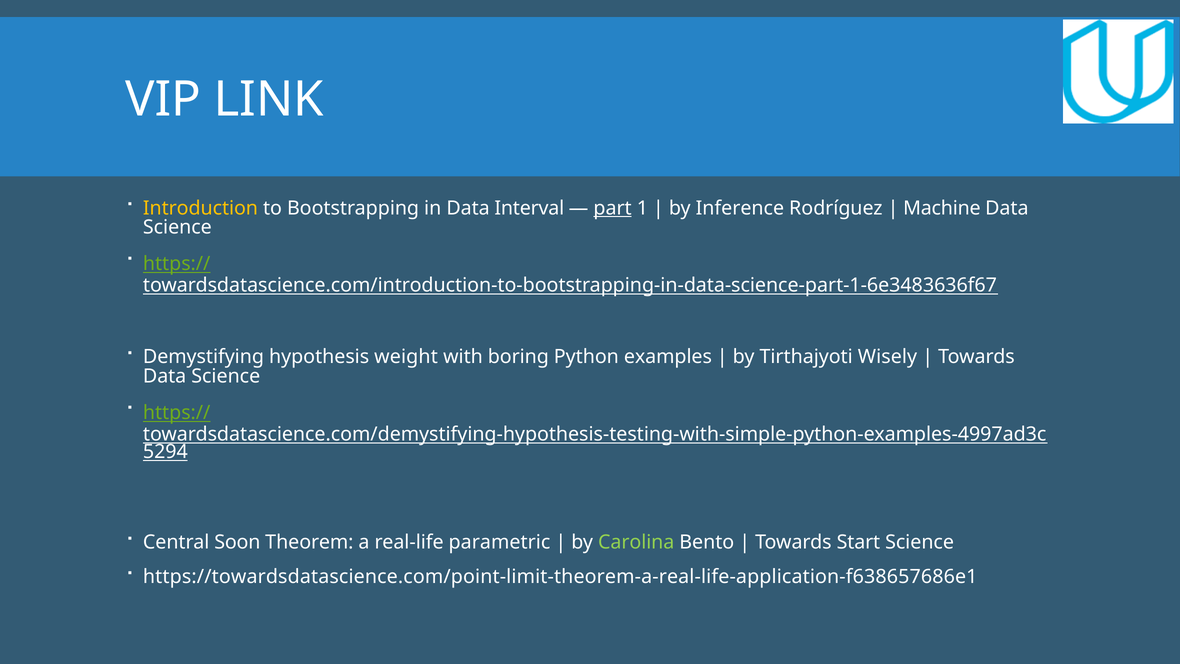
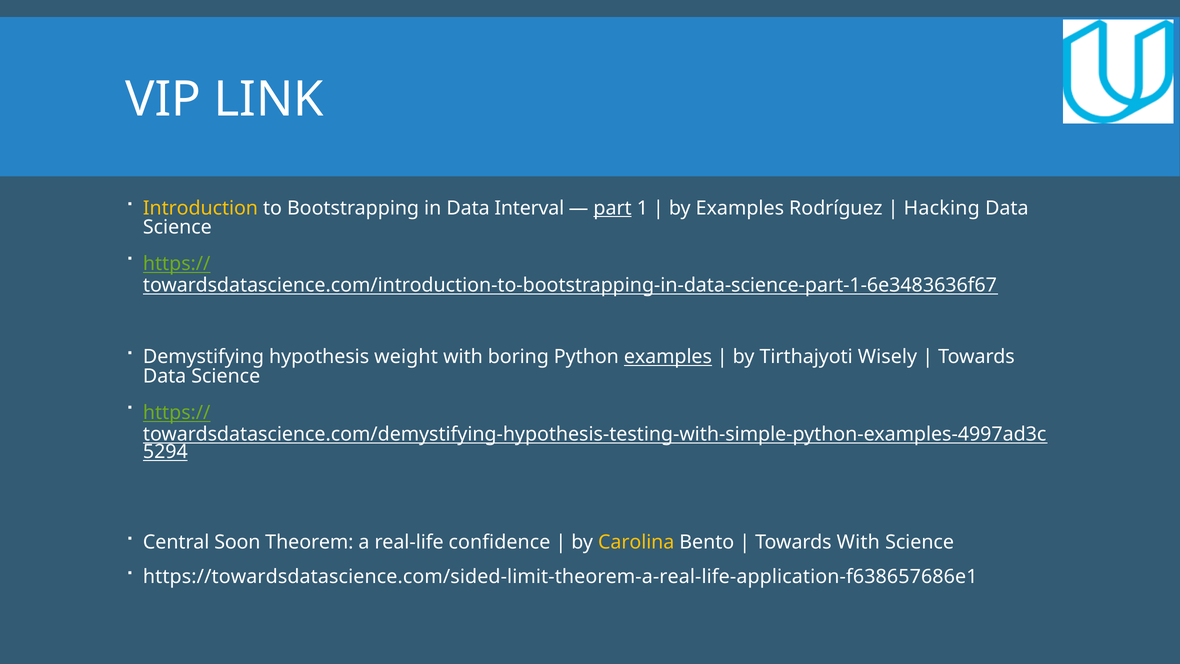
by Inference: Inference -> Examples
Machine: Machine -> Hacking
examples at (668, 357) underline: none -> present
parametric: parametric -> confidence
Carolina colour: light green -> yellow
Towards Start: Start -> With
https://towardsdatascience.com/point-limit-theorem-a-real-life-application-f638657686e1: https://towardsdatascience.com/point-limit-theorem-a-real-life-application-f638657686e1 -> https://towardsdatascience.com/sided-limit-theorem-a-real-life-application-f638657686e1
